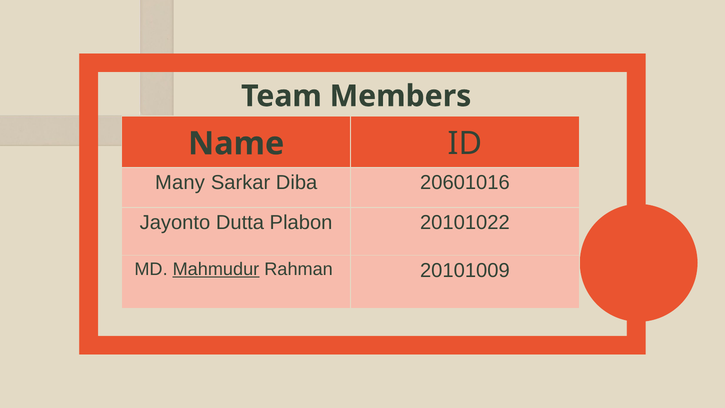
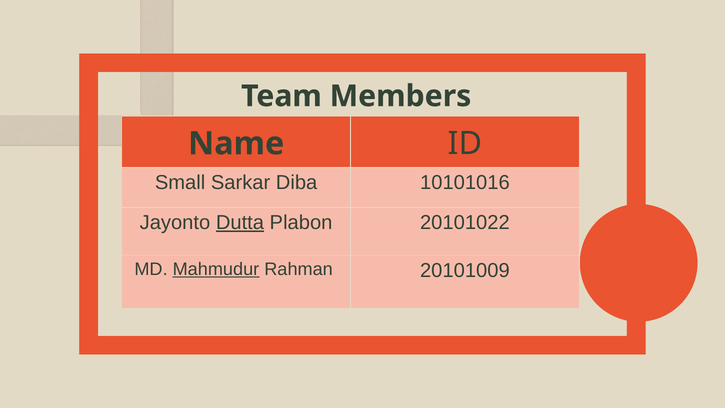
Many: Many -> Small
20601016: 20601016 -> 10101016
Dutta underline: none -> present
